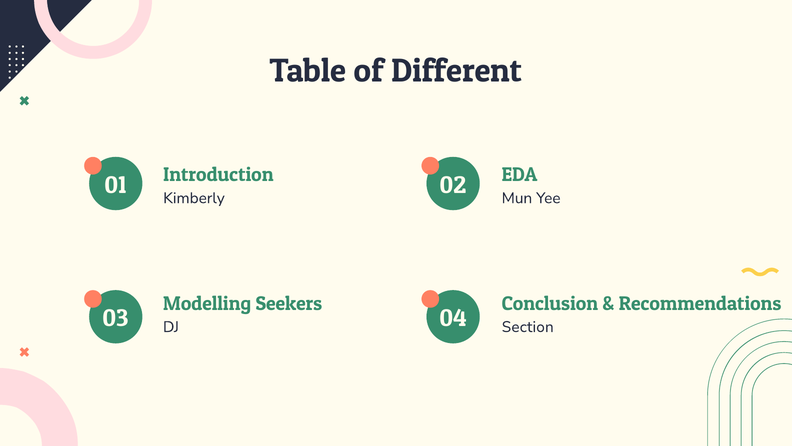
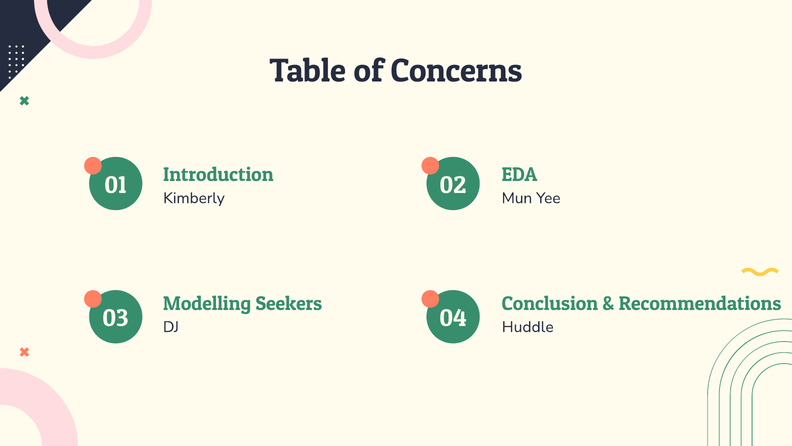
Different: Different -> Concerns
Section: Section -> Huddle
